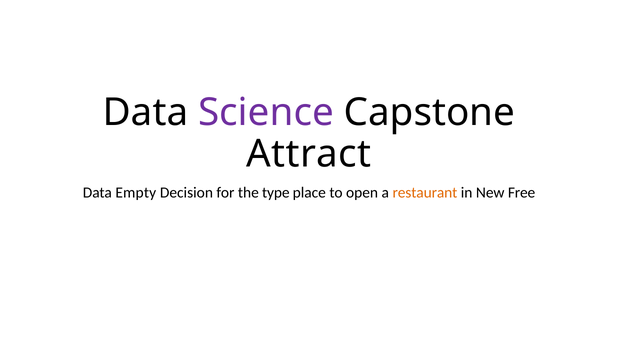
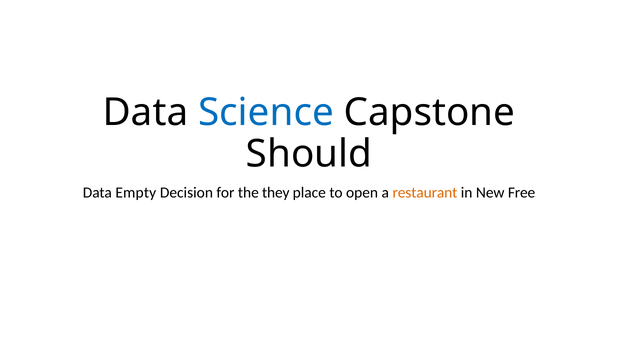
Science colour: purple -> blue
Attract: Attract -> Should
type: type -> they
